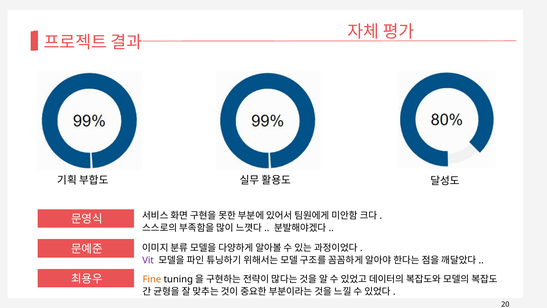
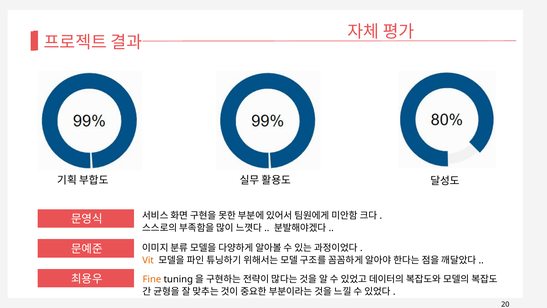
Vit colour: purple -> orange
